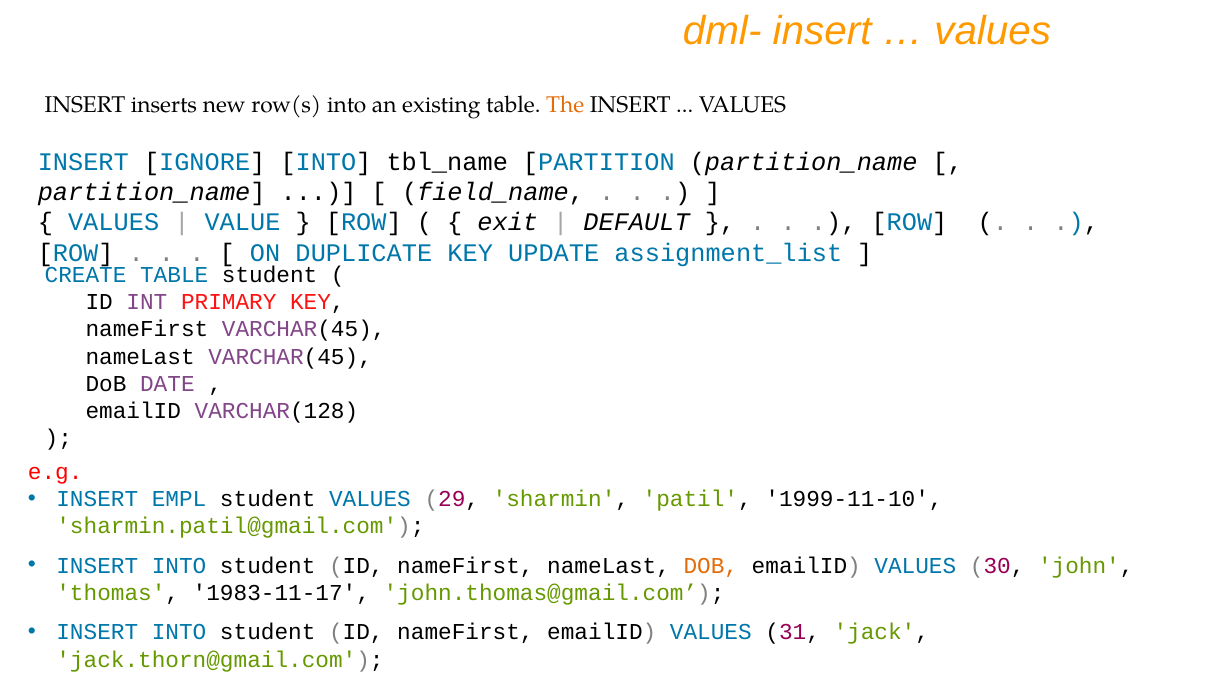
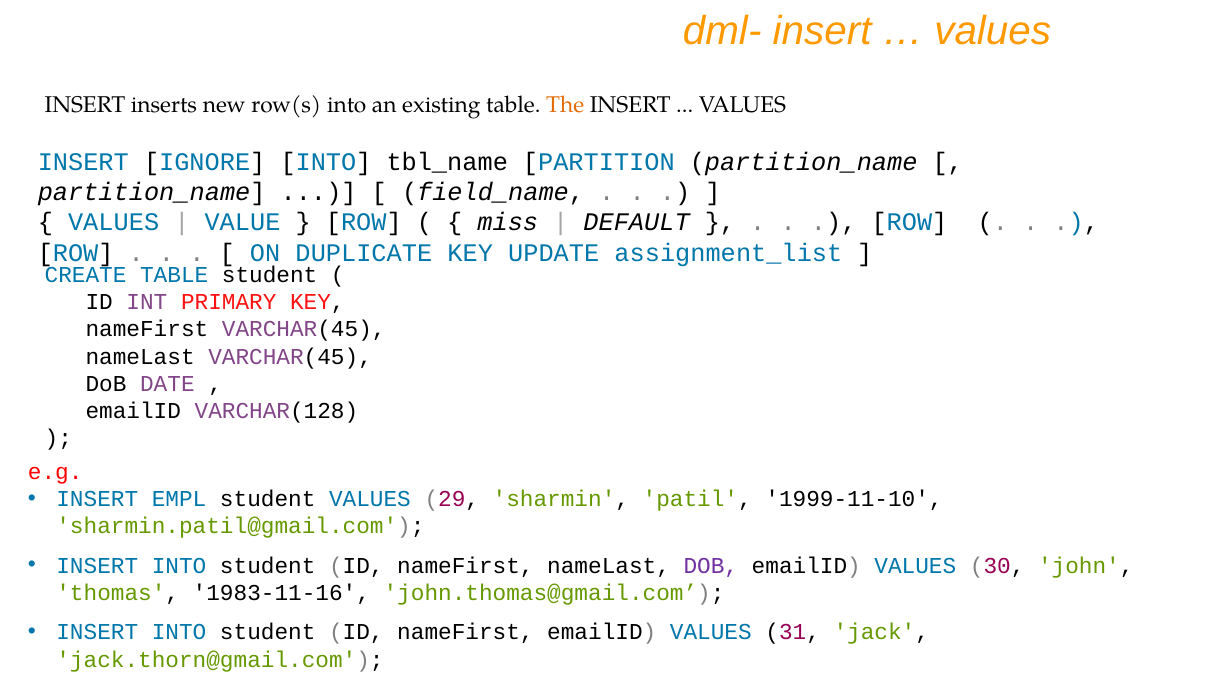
exit: exit -> miss
DOB at (711, 565) colour: orange -> purple
1983-11-17: 1983-11-17 -> 1983-11-16
